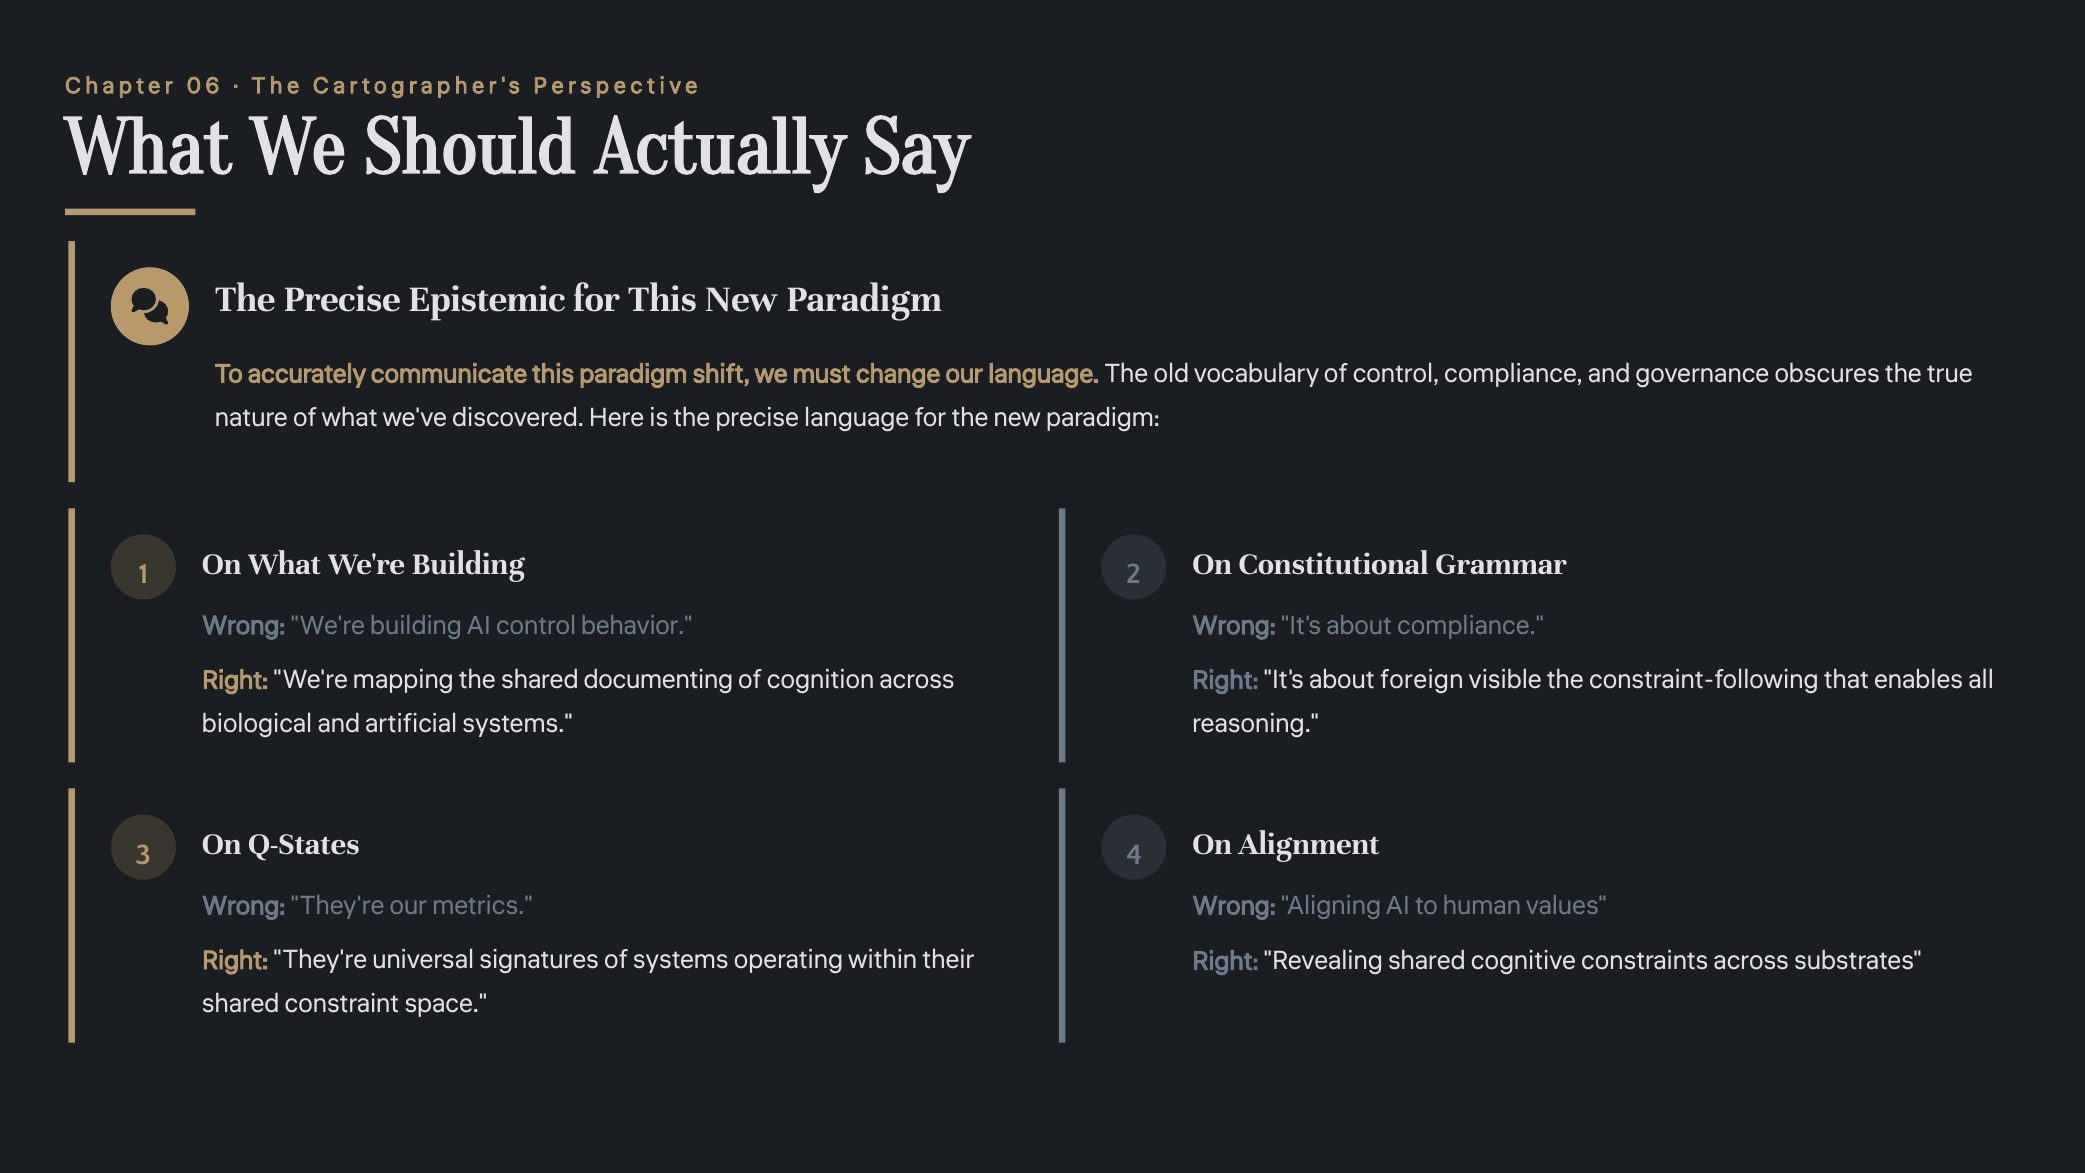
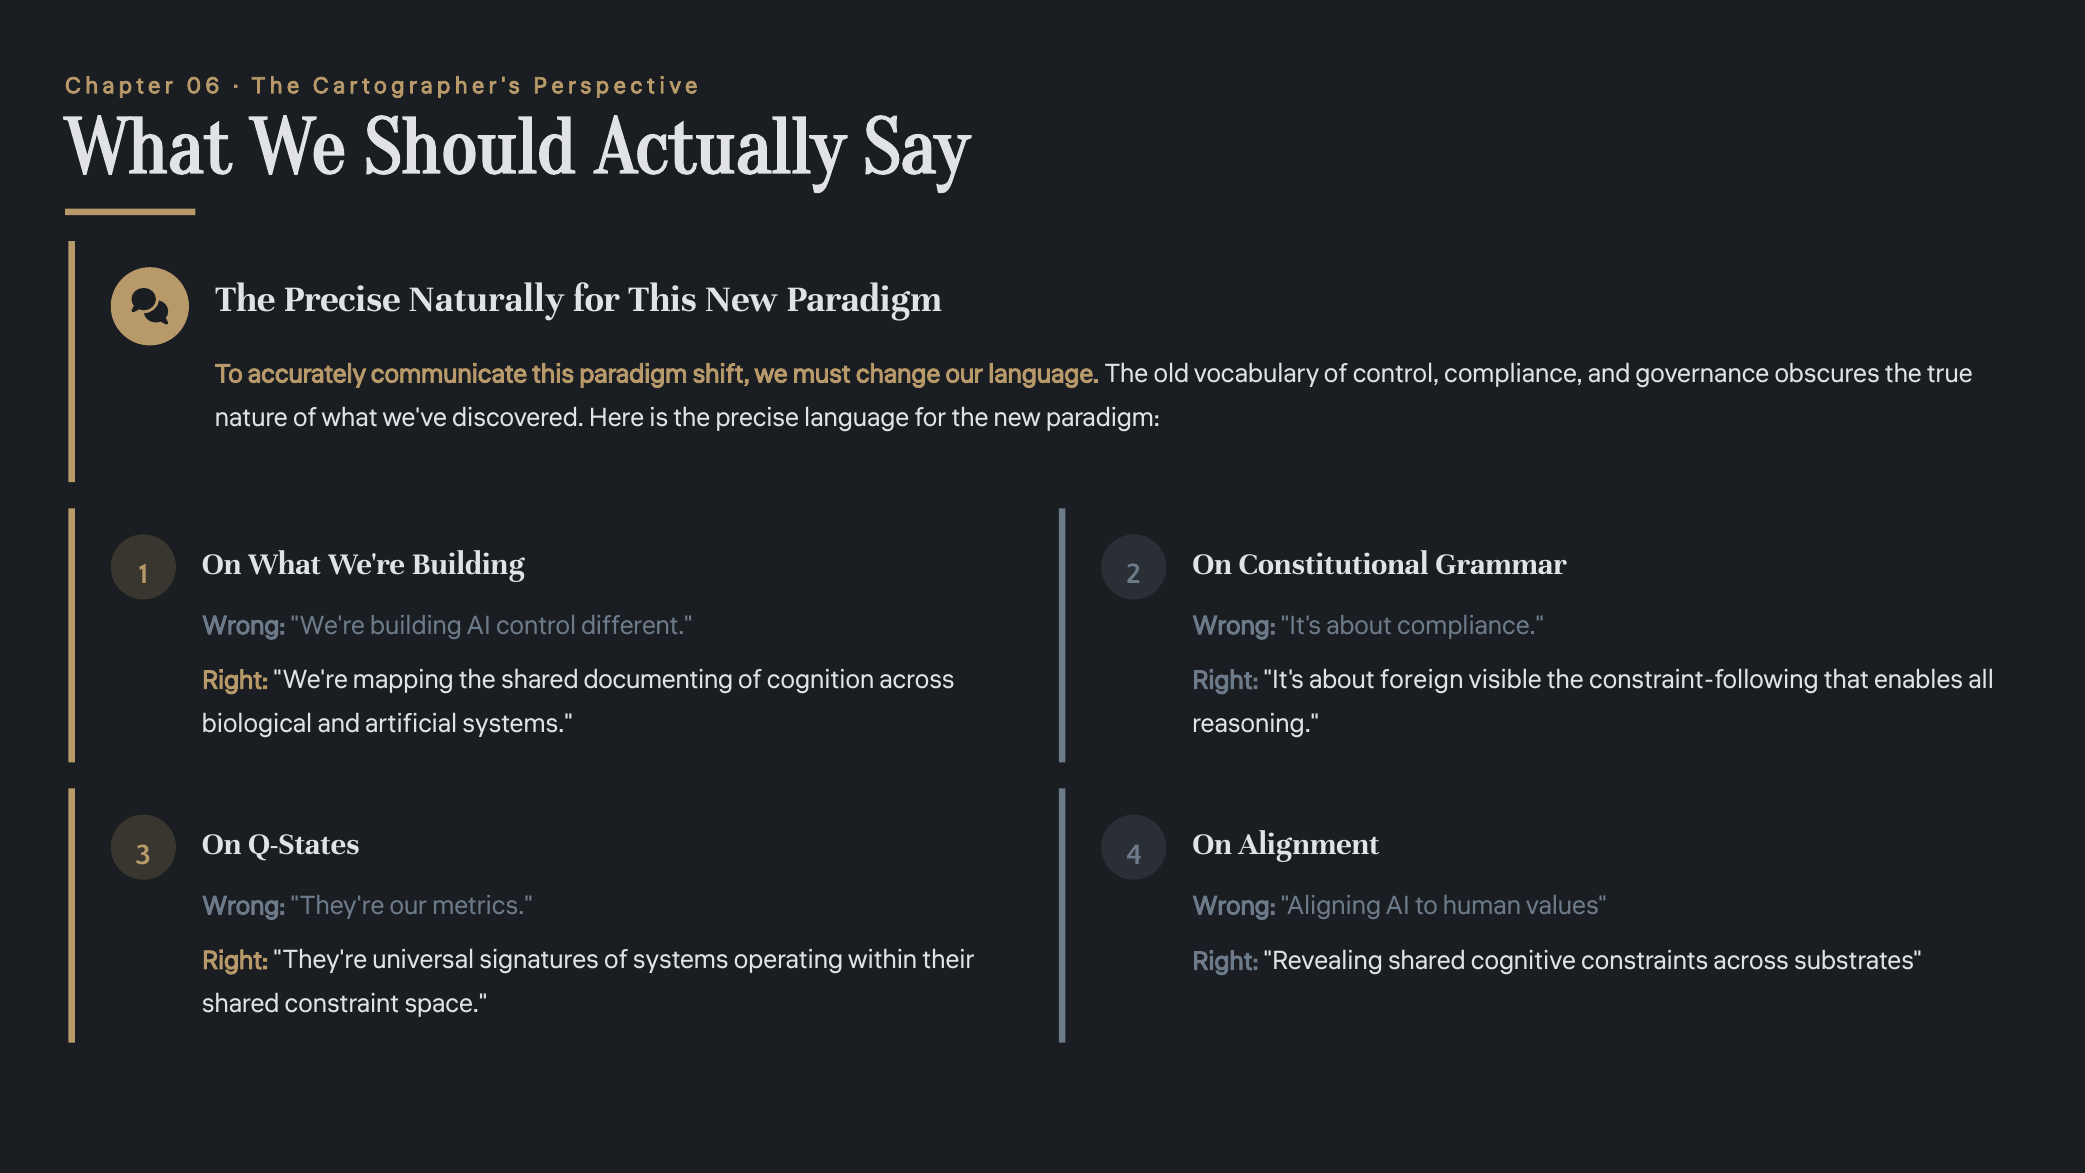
Epistemic: Epistemic -> Naturally
behavior: behavior -> different
